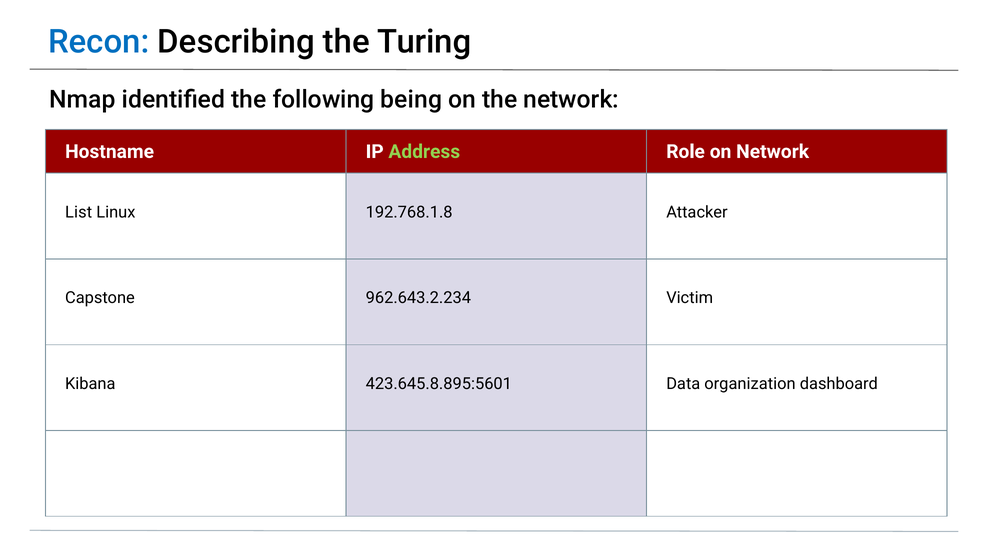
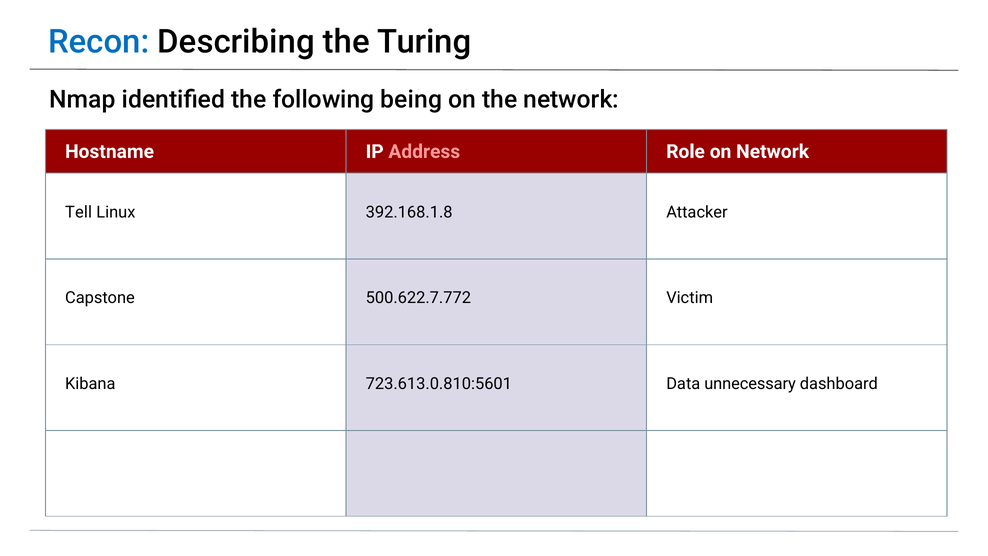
Address colour: light green -> pink
List: List -> Tell
192.768.1.8: 192.768.1.8 -> 392.168.1.8
962.643.2.234: 962.643.2.234 -> 500.622.7.772
423.645.8.895:5601: 423.645.8.895:5601 -> 723.613.0.810:5601
organization: organization -> unnecessary
